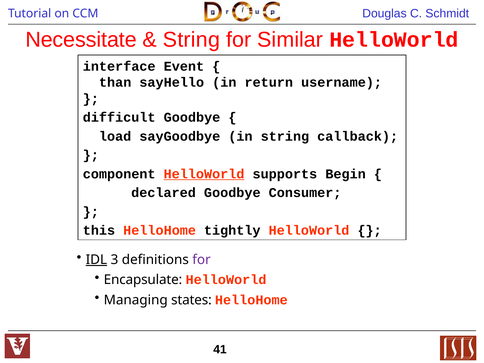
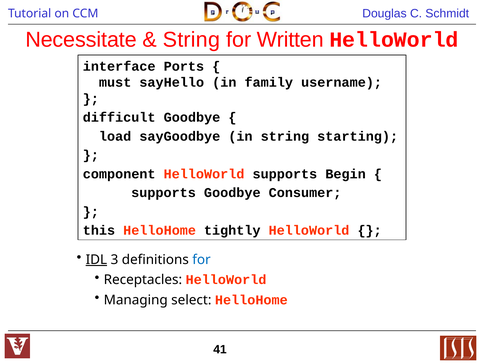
Similar: Similar -> Written
Event: Event -> Ports
than: than -> must
return: return -> family
callback: callback -> starting
HelloWorld at (204, 174) underline: present -> none
declared at (164, 193): declared -> supports
for at (201, 260) colour: purple -> blue
Encapsulate: Encapsulate -> Receptacles
states: states -> select
